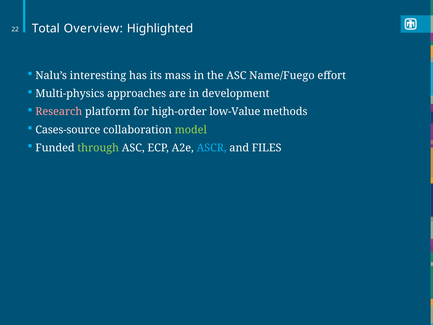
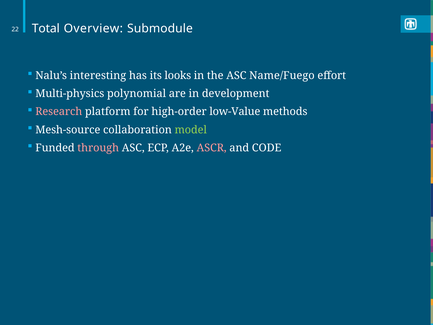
Highlighted: Highlighted -> Submodule
mass: mass -> looks
approaches: approaches -> polynomial
Cases-source: Cases-source -> Mesh-source
through colour: light green -> pink
ASCR colour: light blue -> pink
FILES: FILES -> CODE
